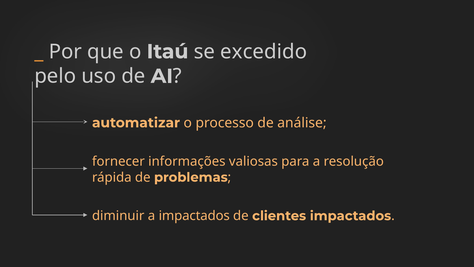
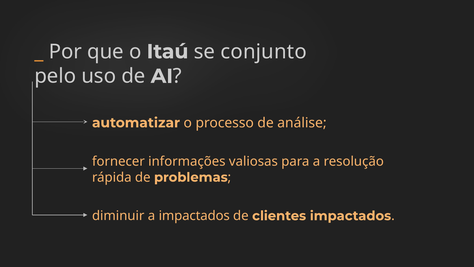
excedido: excedido -> conjunto
